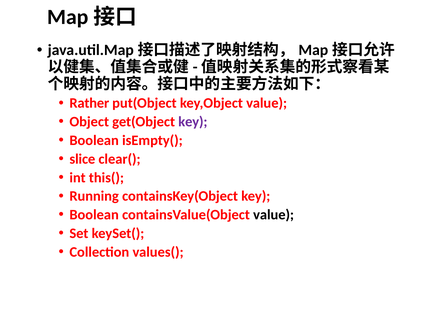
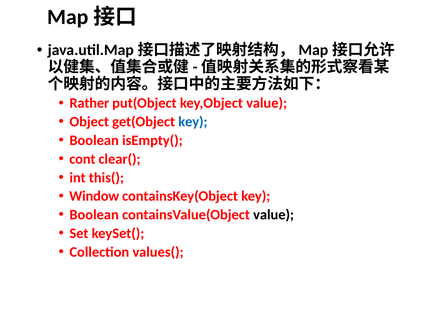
key at (193, 122) colour: purple -> blue
slice: slice -> cont
Running: Running -> Window
